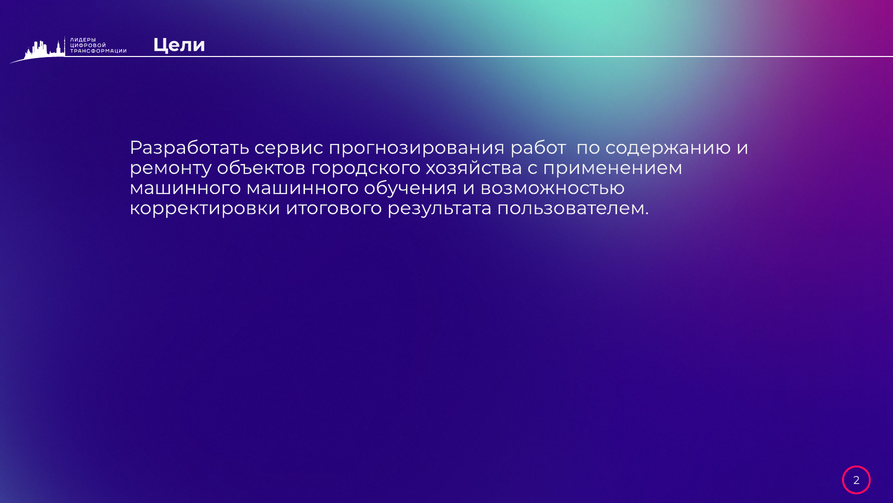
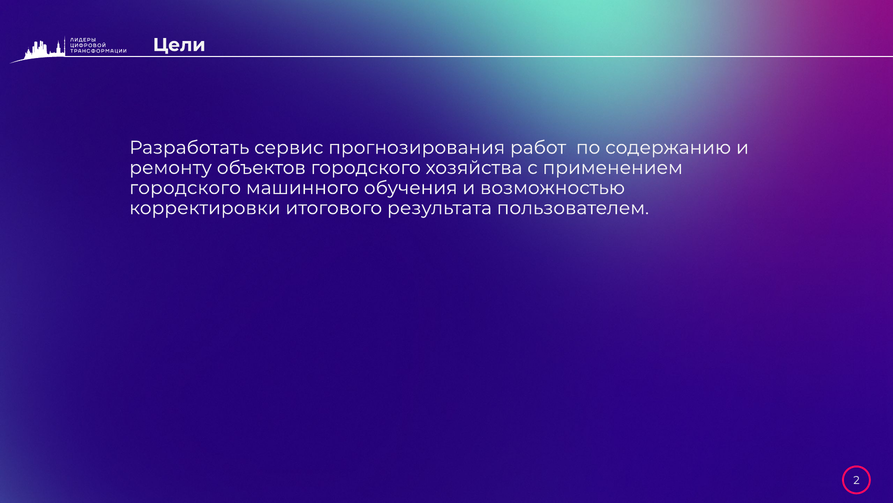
машинного at (185, 188): машинного -> городского
